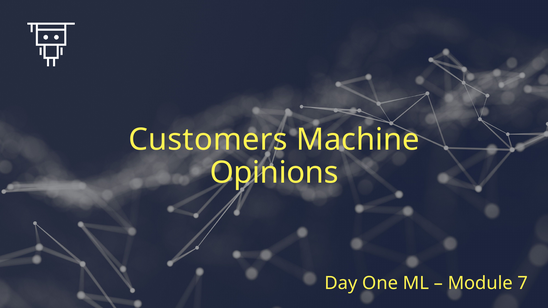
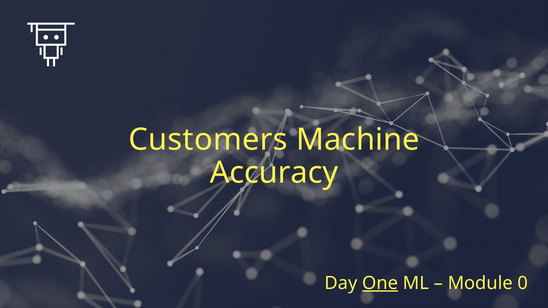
Opinions: Opinions -> Accuracy
One underline: none -> present
7: 7 -> 0
